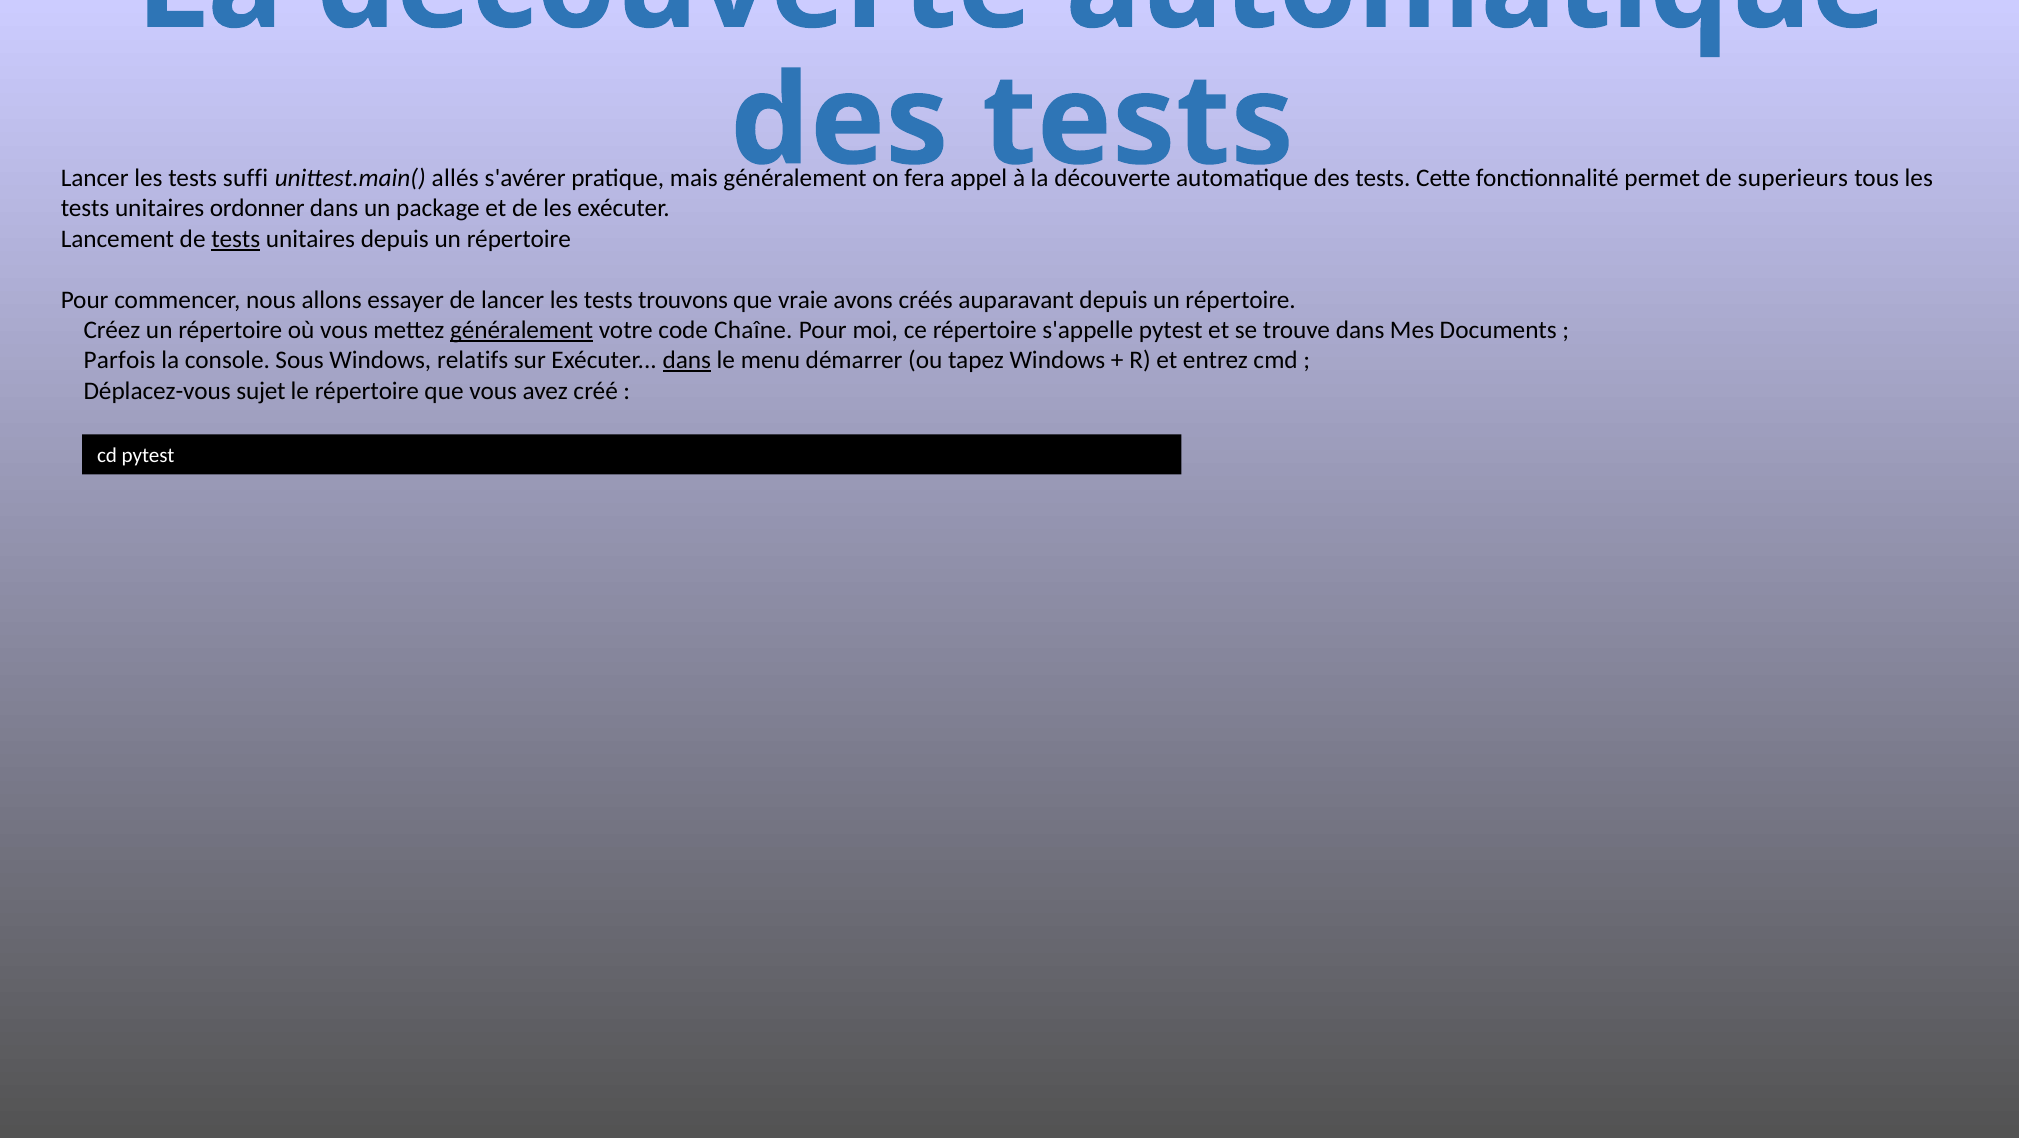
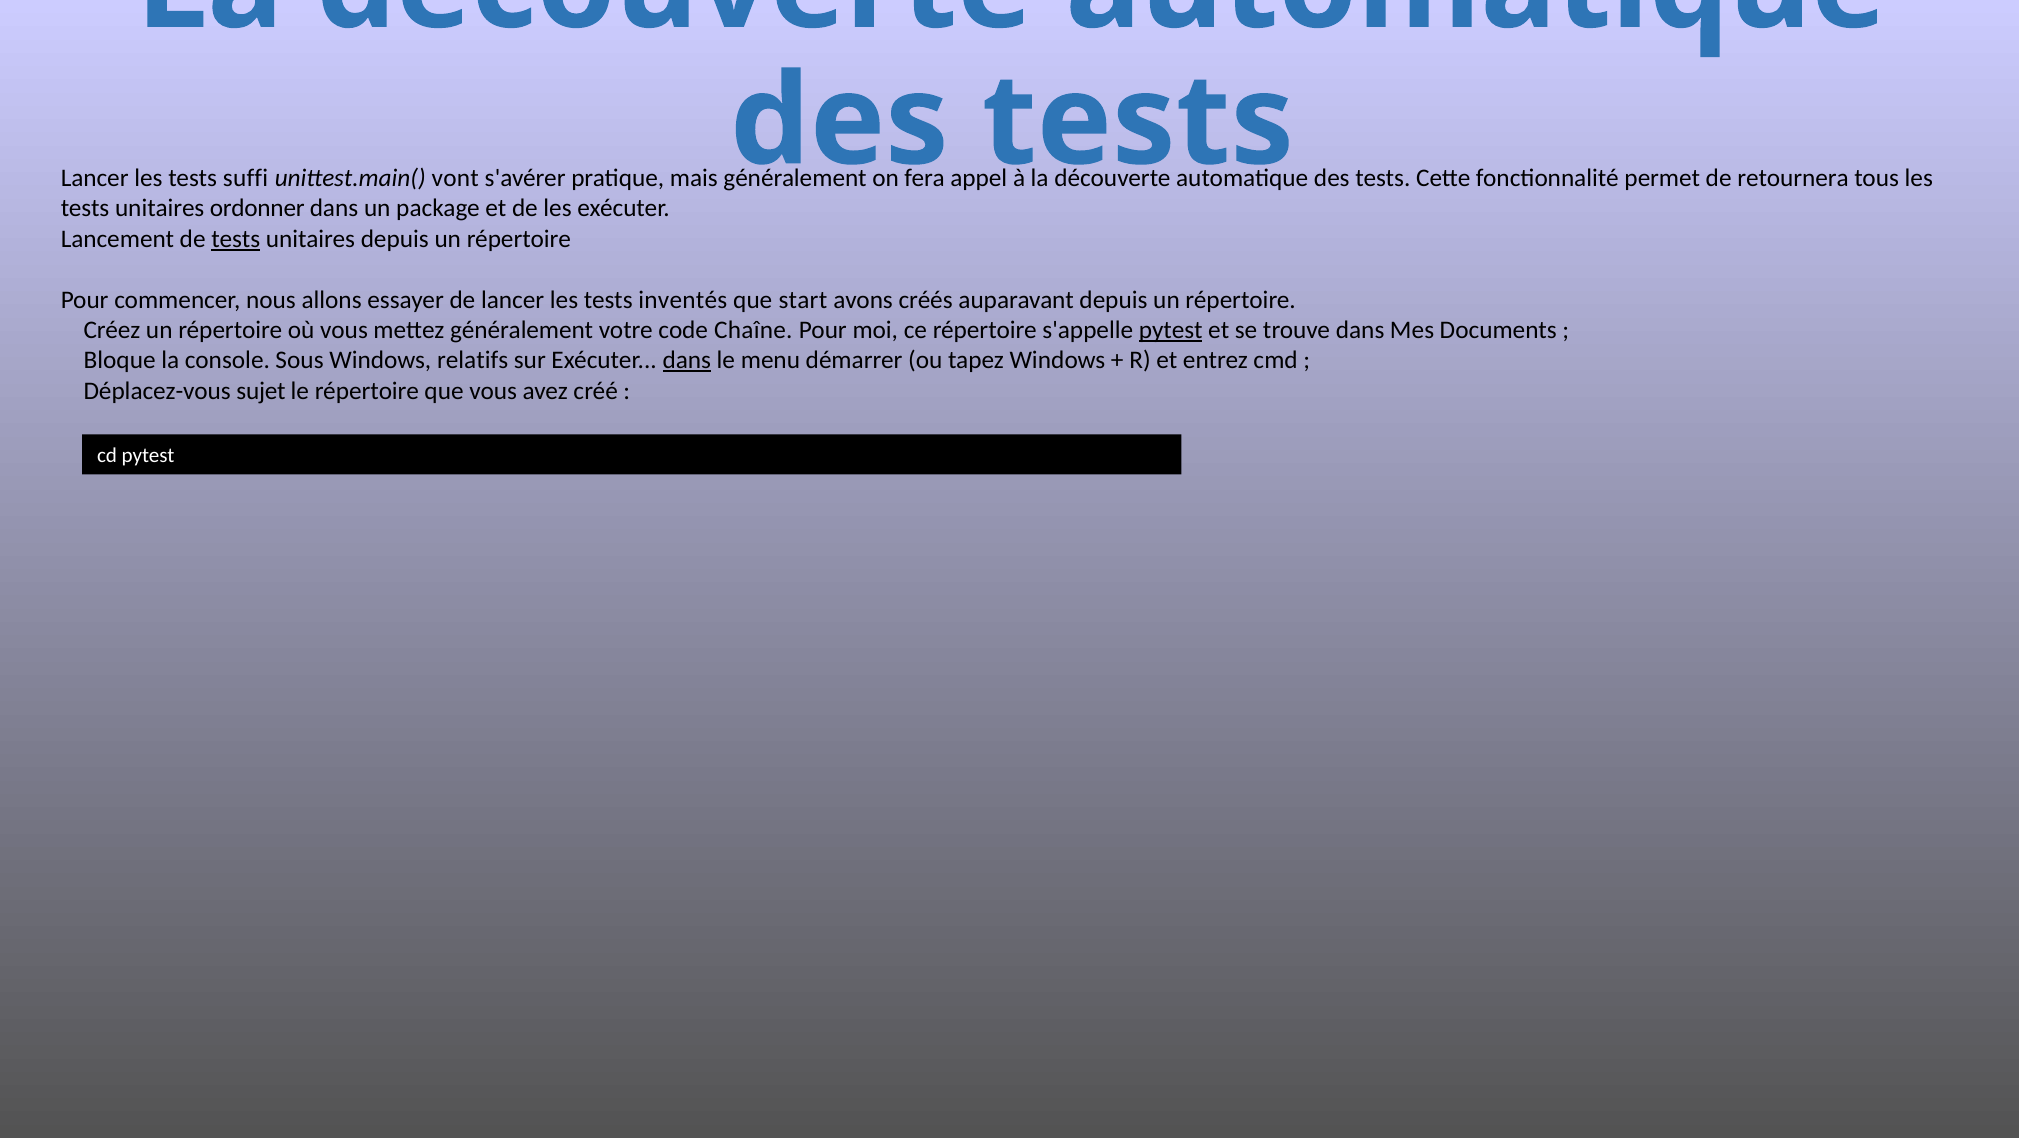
allés: allés -> vont
superieurs: superieurs -> retournera
trouvons: trouvons -> inventés
vraie: vraie -> start
généralement at (522, 330) underline: present -> none
pytest at (1171, 330) underline: none -> present
Parfois: Parfois -> Bloque
